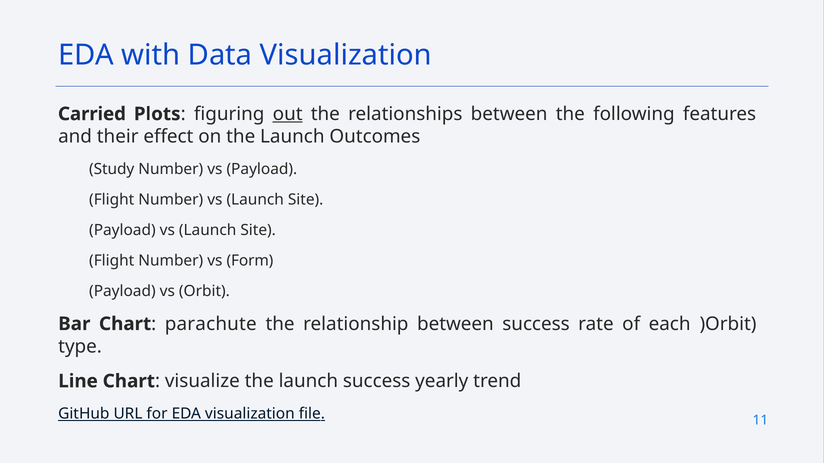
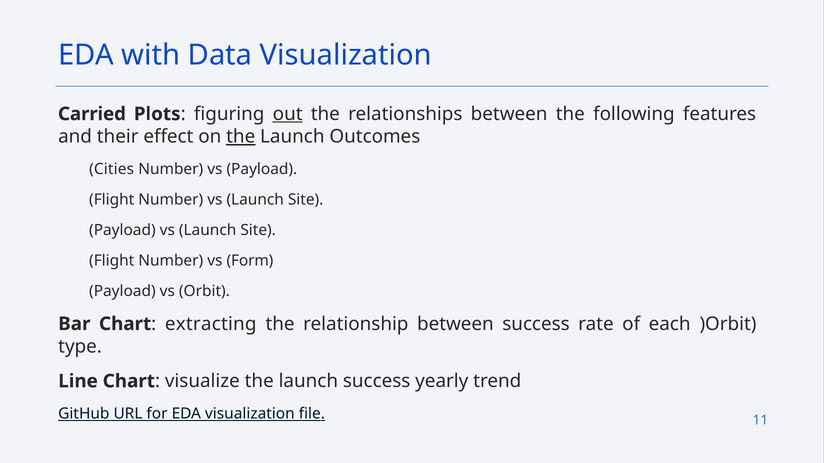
the at (241, 137) underline: none -> present
Study: Study -> Cities
parachute: parachute -> extracting
